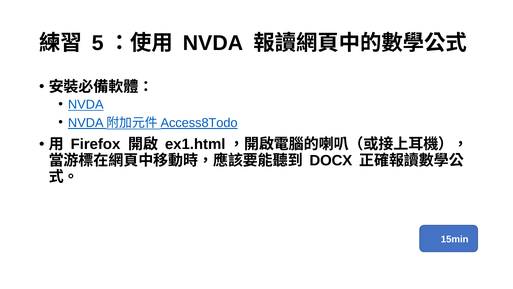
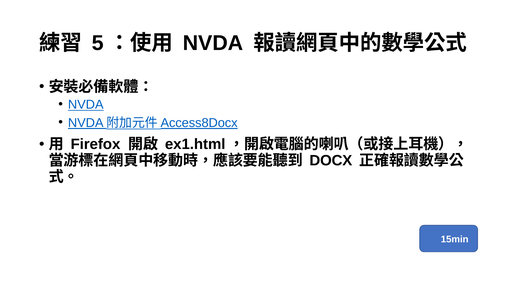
Access8Todo: Access8Todo -> Access8Docx
